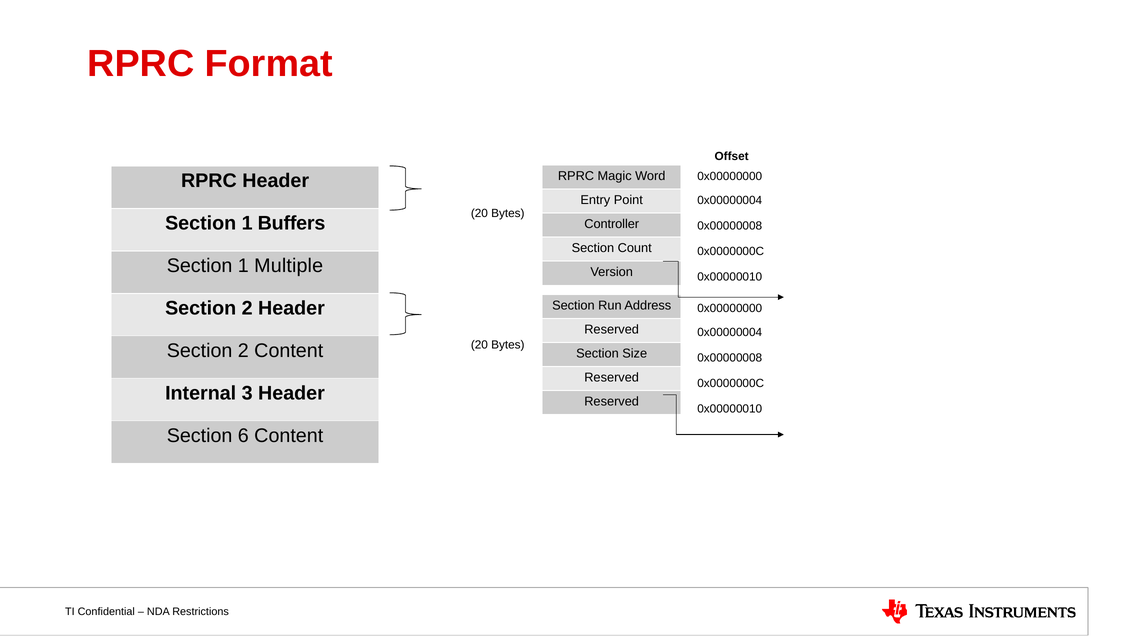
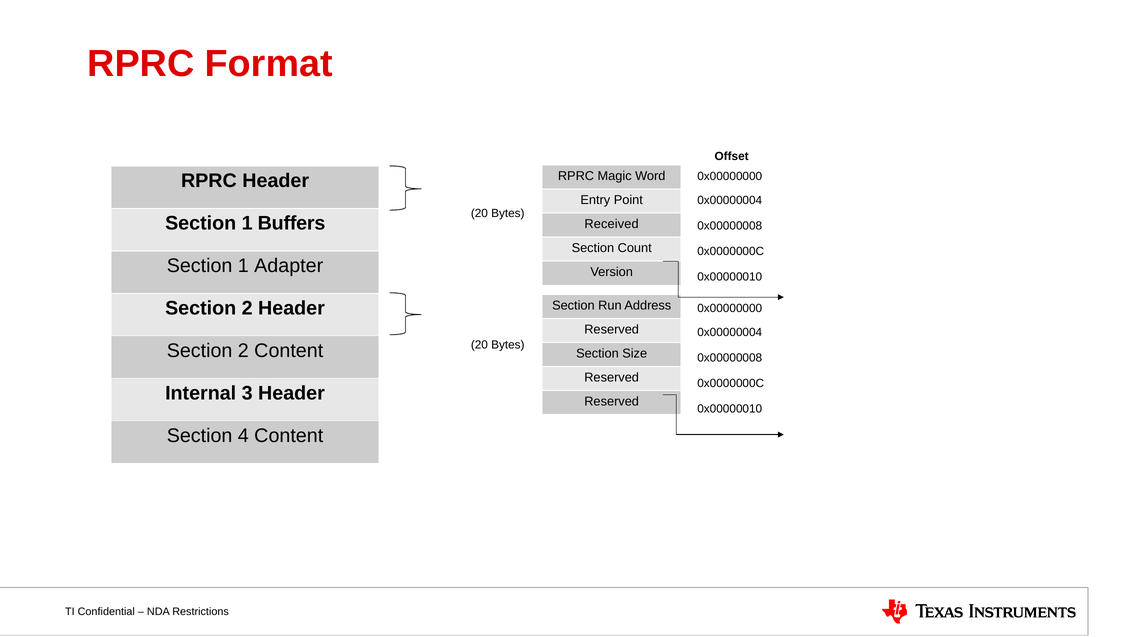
Controller: Controller -> Received
Multiple: Multiple -> Adapter
6: 6 -> 4
